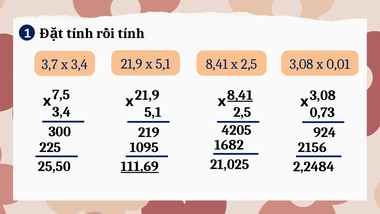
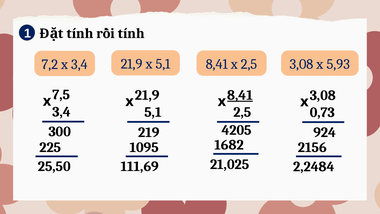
3,7: 3,7 -> 7,2
0,01: 0,01 -> 5,93
111,69 underline: present -> none
